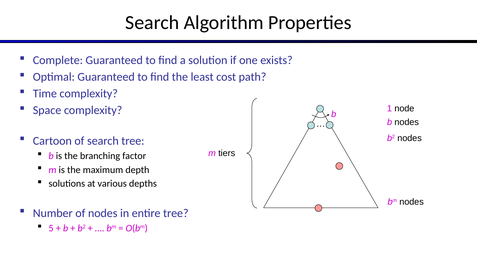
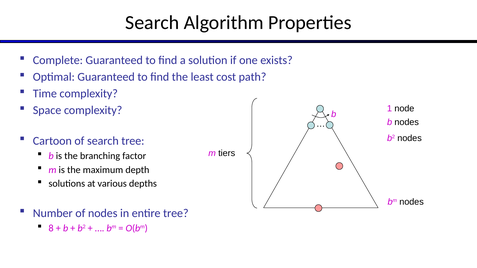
5: 5 -> 8
